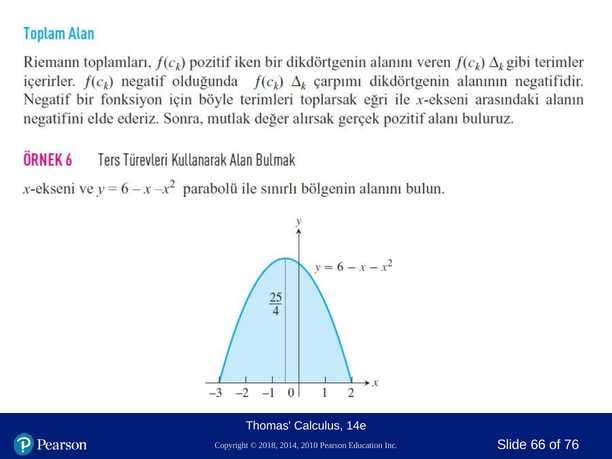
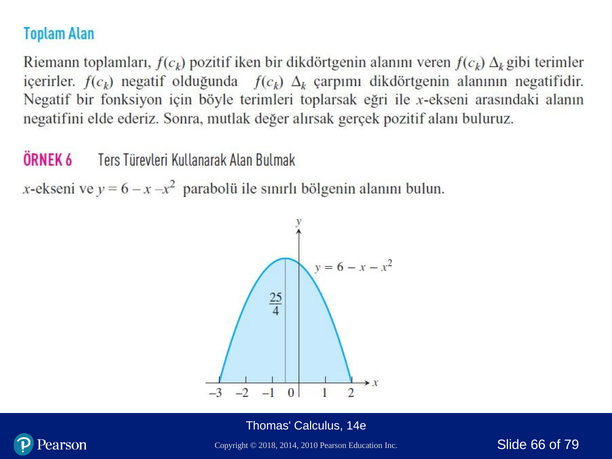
76: 76 -> 79
